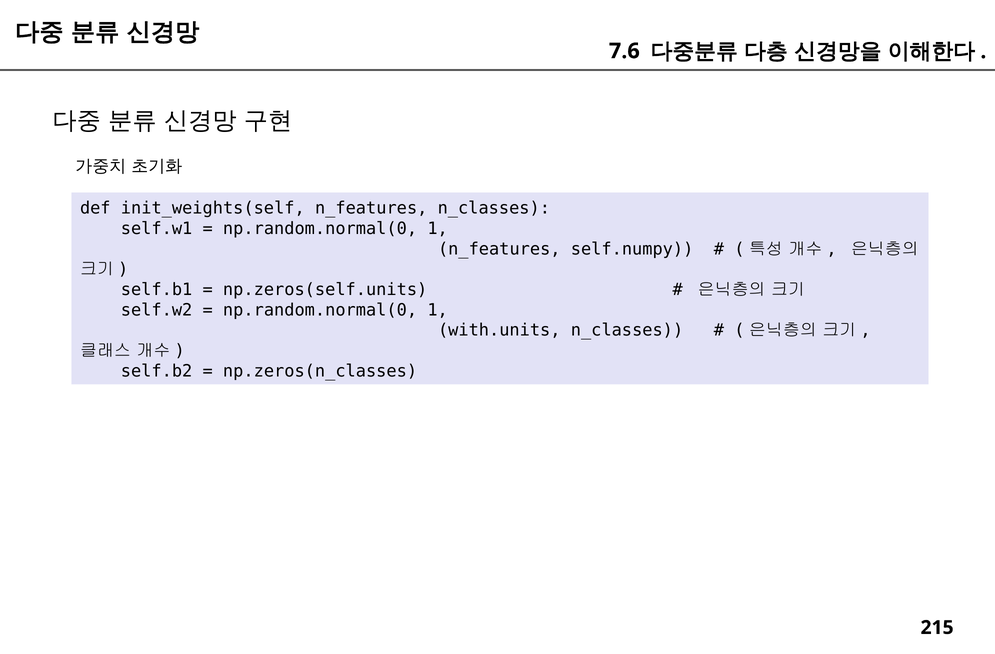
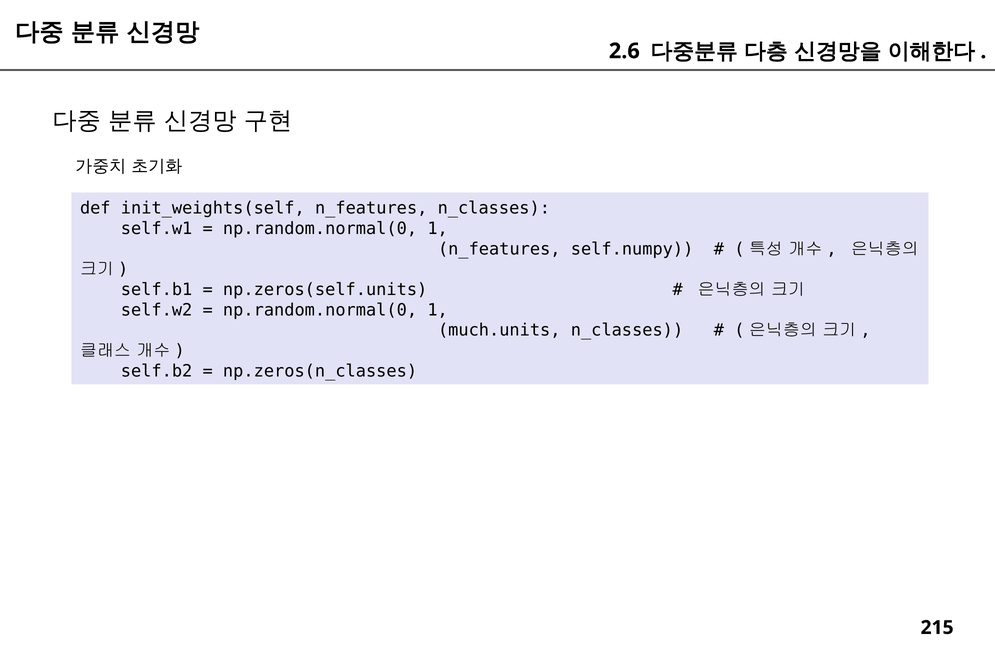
7.6: 7.6 -> 2.6
with.units: with.units -> much.units
